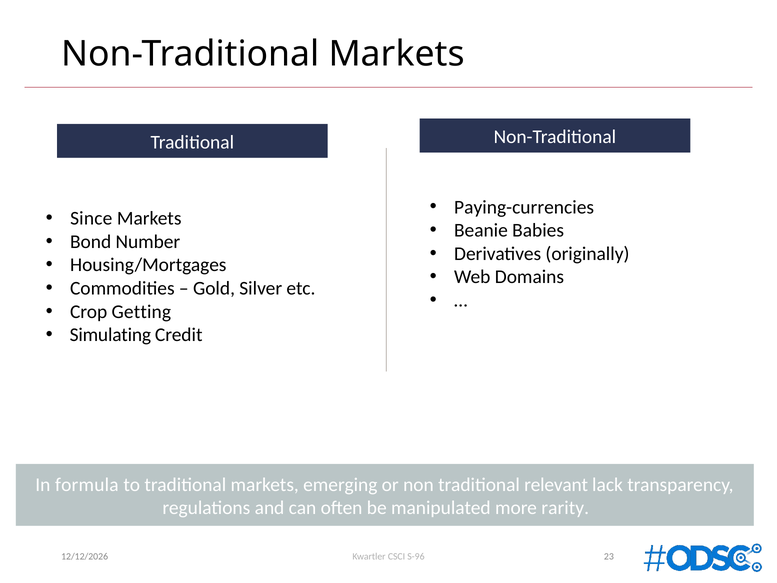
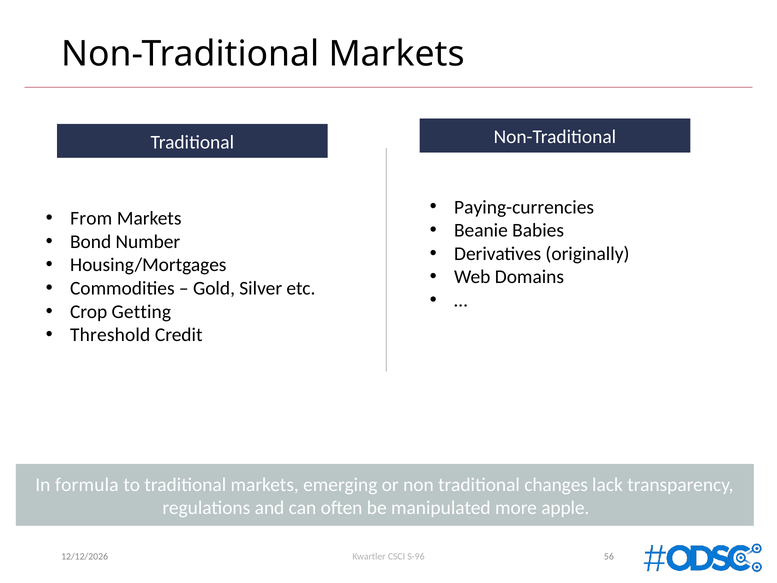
Since: Since -> From
Simulating: Simulating -> Threshold
relevant: relevant -> changes
rarity: rarity -> apple
23: 23 -> 56
